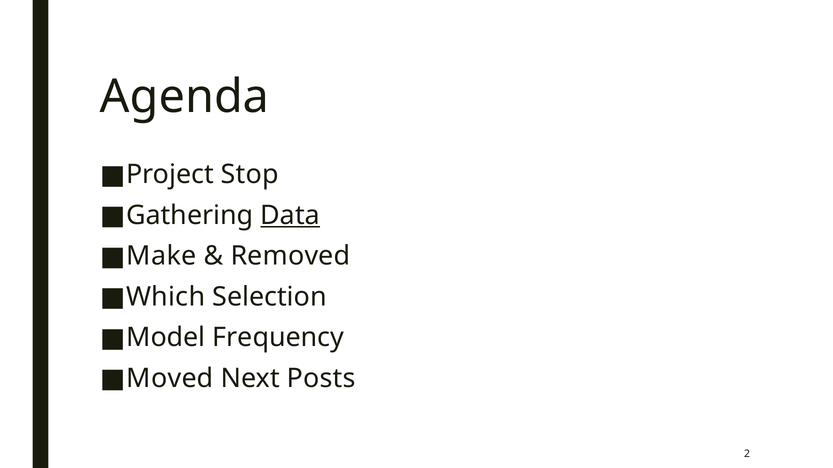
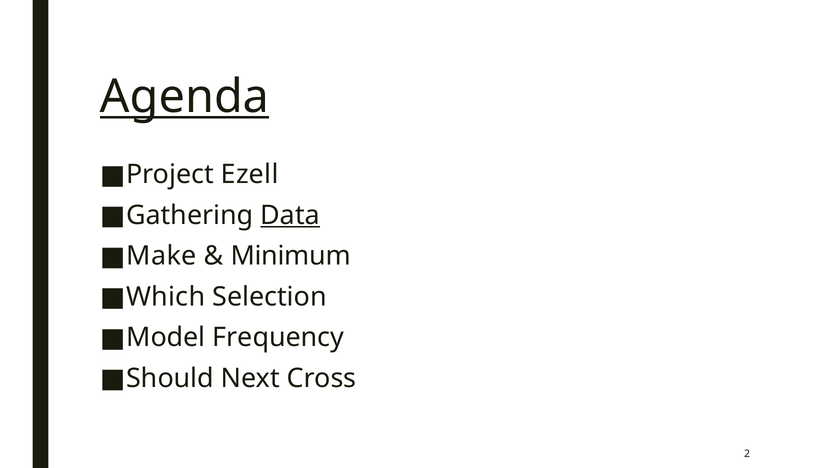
Agenda underline: none -> present
Stop: Stop -> Ezell
Removed: Removed -> Minimum
Moved: Moved -> Should
Posts: Posts -> Cross
